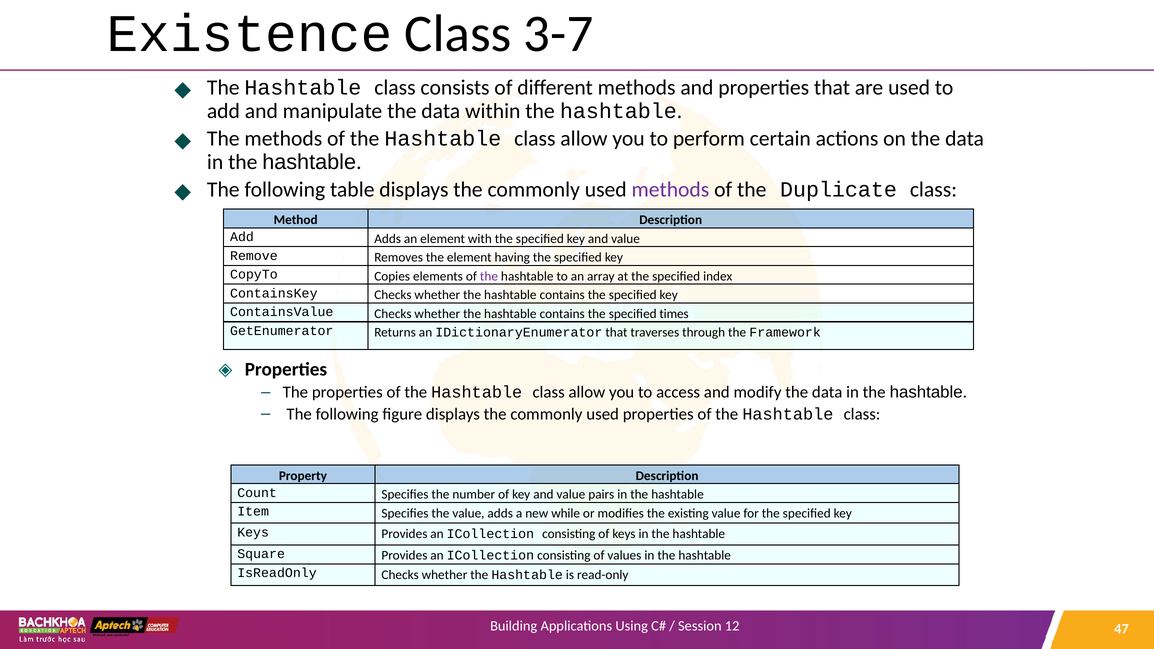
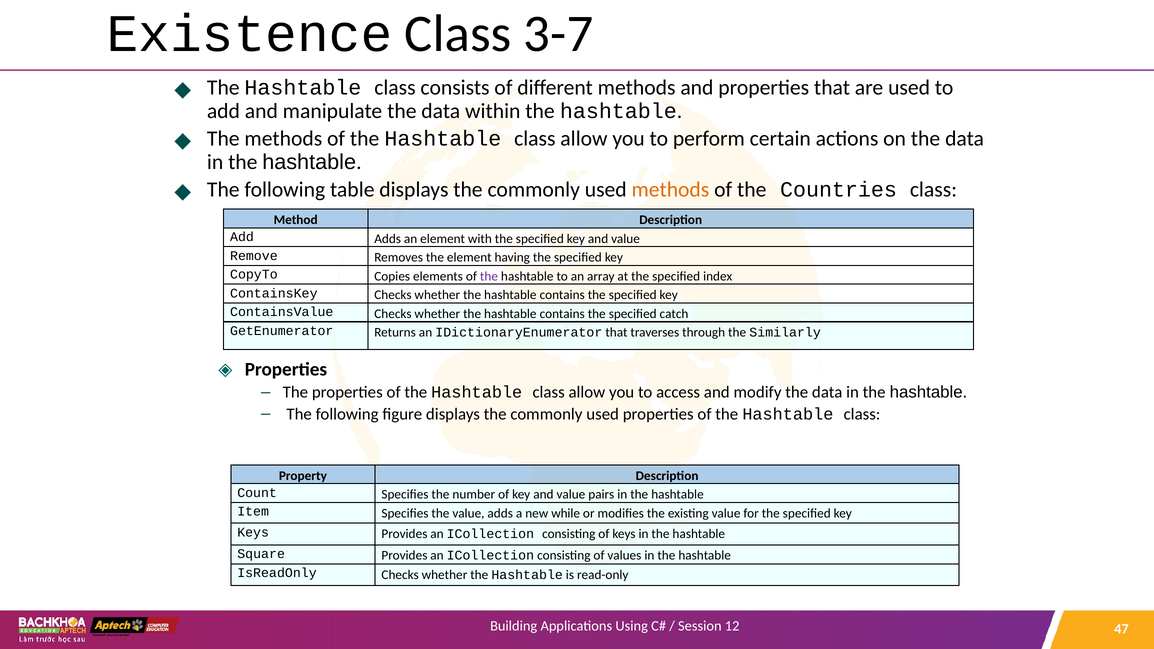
methods at (670, 190) colour: purple -> orange
Duplicate: Duplicate -> Countries
times: times -> catch
Framework: Framework -> Similarly
